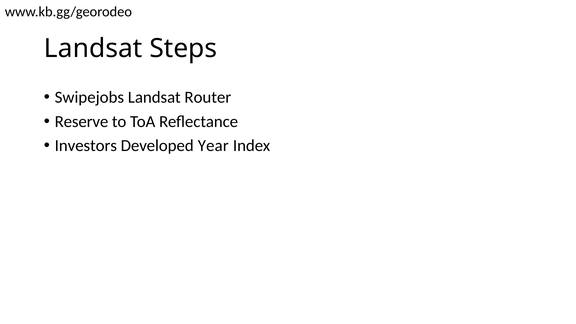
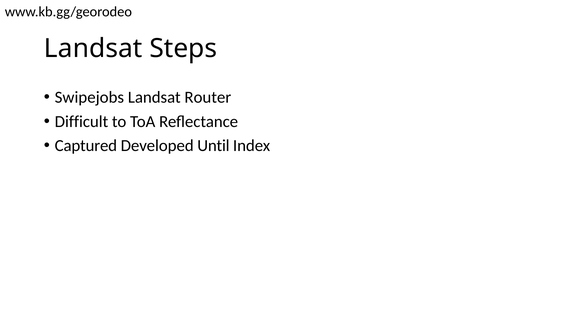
Reserve: Reserve -> Difficult
Investors: Investors -> Captured
Year: Year -> Until
